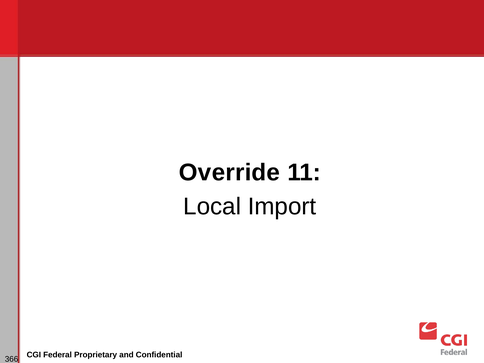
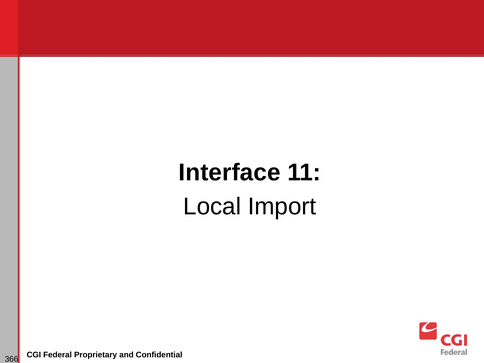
Override: Override -> Interface
